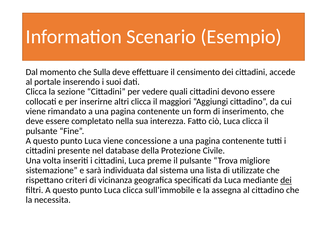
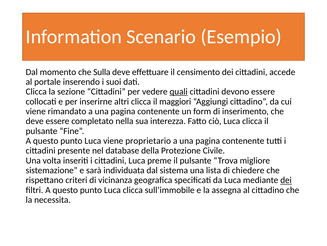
quali underline: none -> present
concessione: concessione -> proprietario
utilizzate: utilizzate -> chiedere
